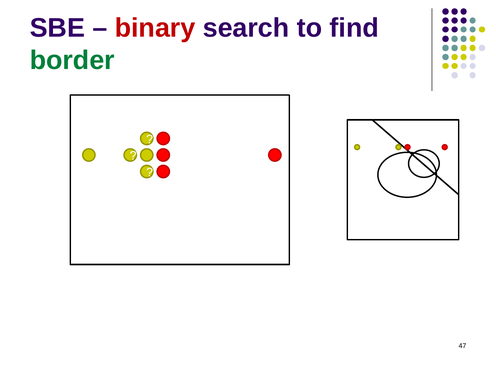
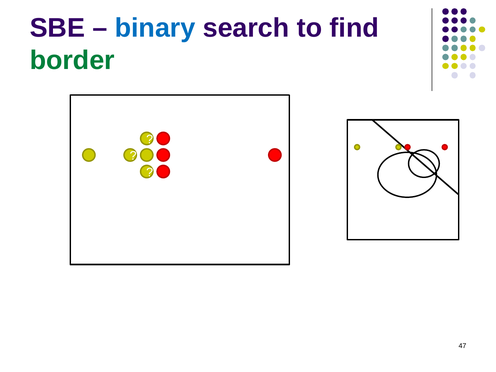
binary colour: red -> blue
